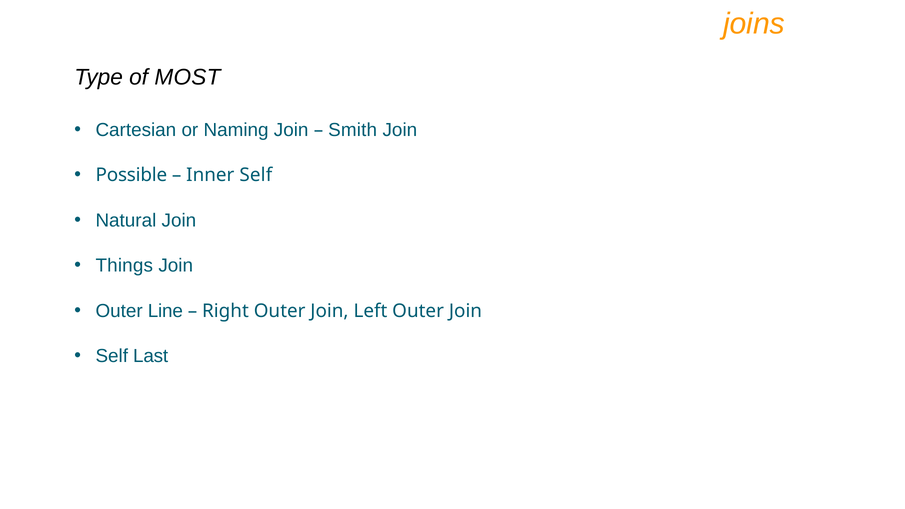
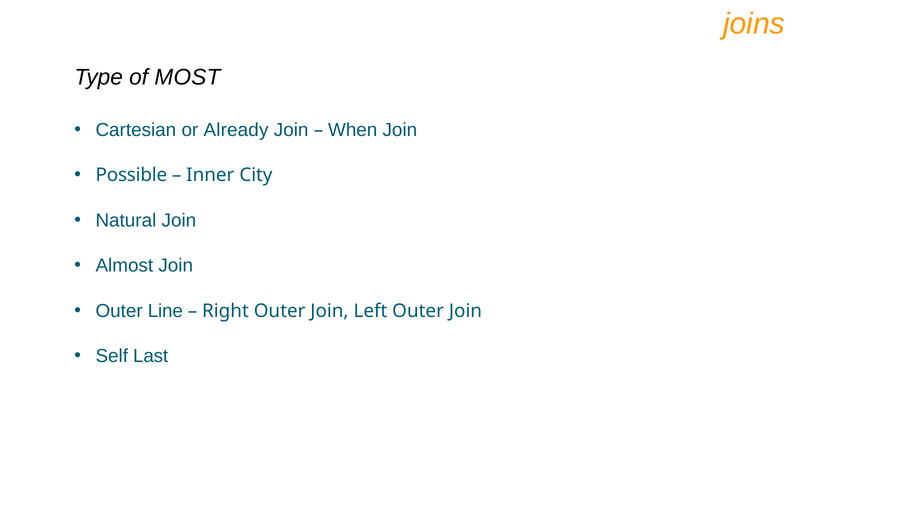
Naming: Naming -> Already
Smith: Smith -> When
Inner Self: Self -> City
Things: Things -> Almost
